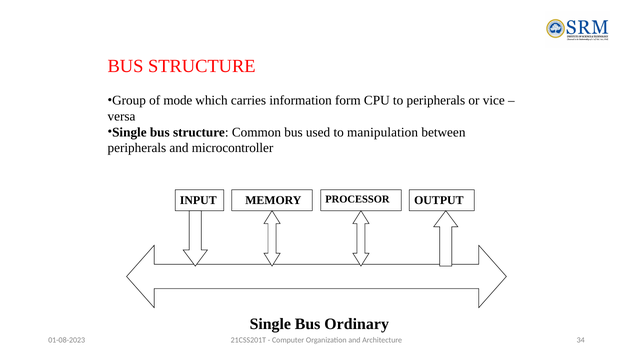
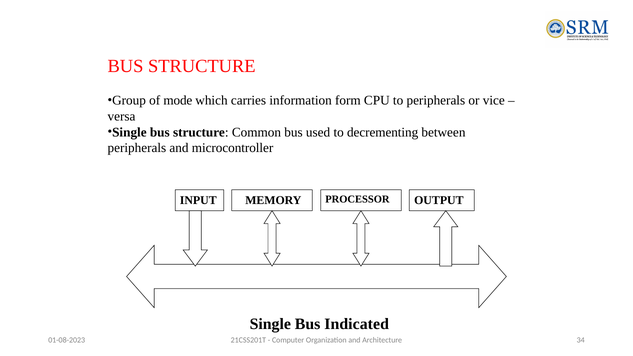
manipulation: manipulation -> decrementing
Ordinary: Ordinary -> Indicated
